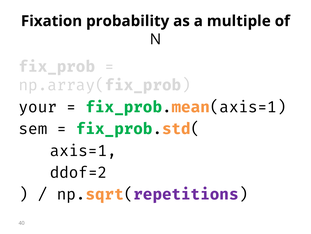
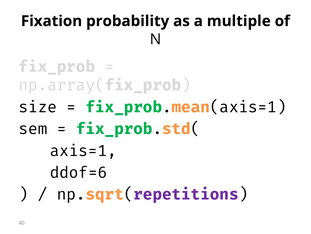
your: your -> size
ddof=2: ddof=2 -> ddof=6
